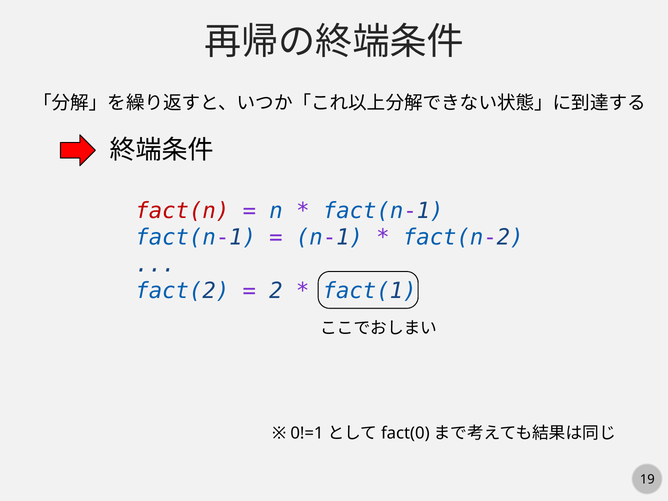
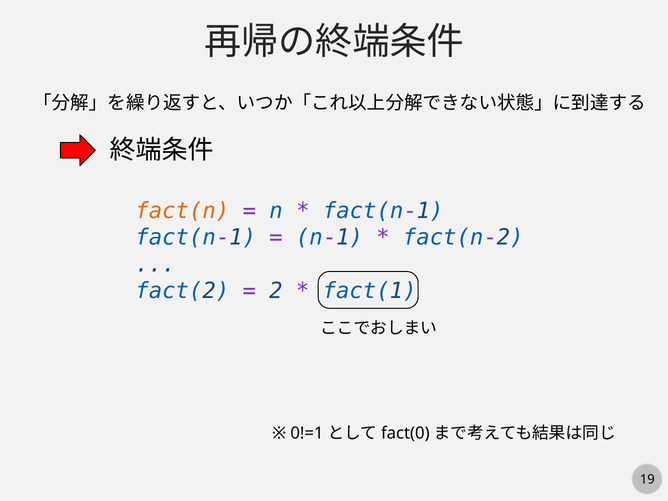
fact(n colour: red -> orange
